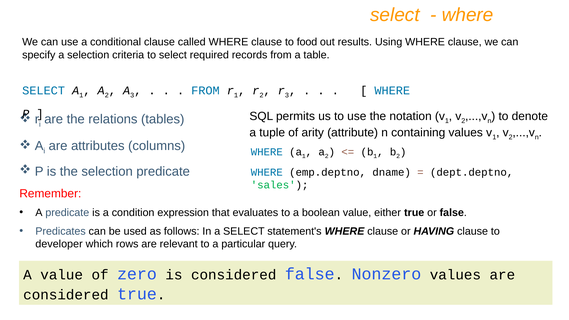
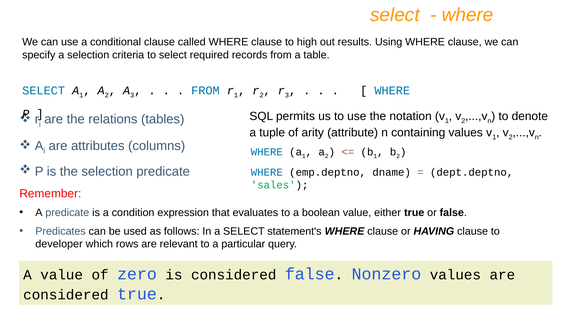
food: food -> high
